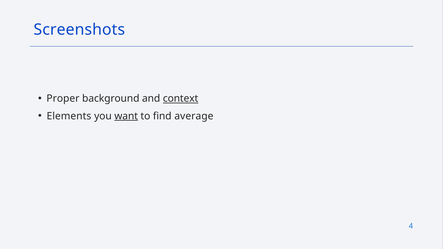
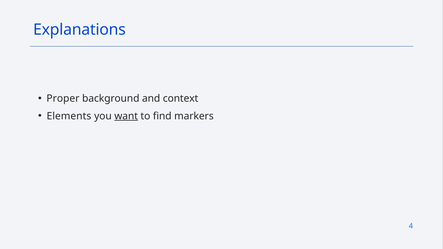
Screenshots: Screenshots -> Explanations
context underline: present -> none
average: average -> markers
